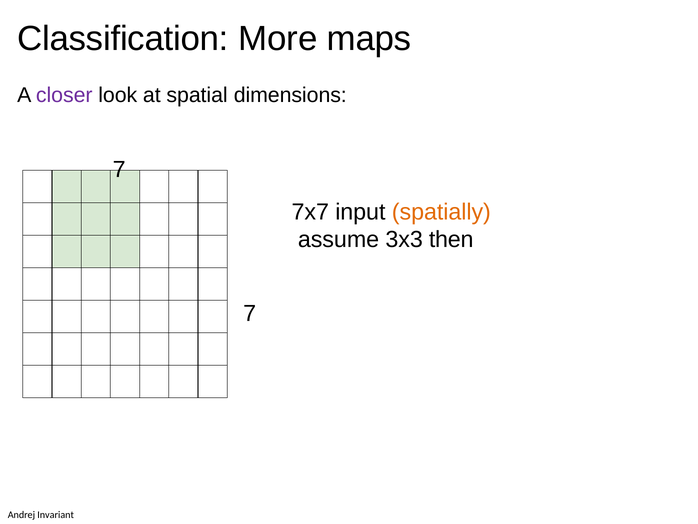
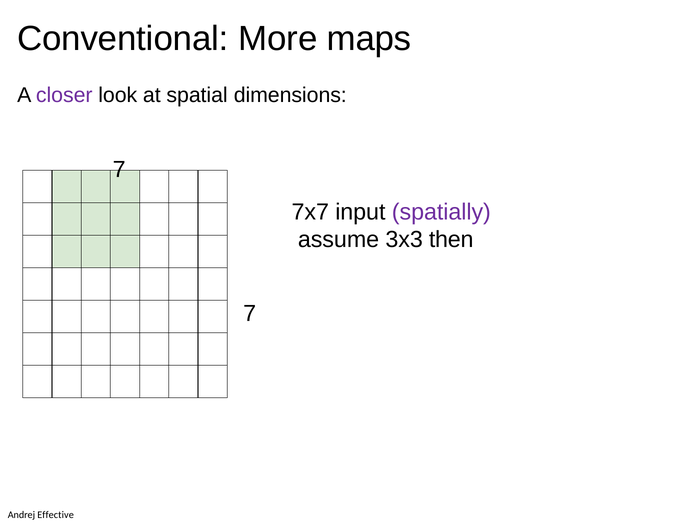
Classification: Classification -> Conventional
spatially colour: orange -> purple
Invariant: Invariant -> Effective
